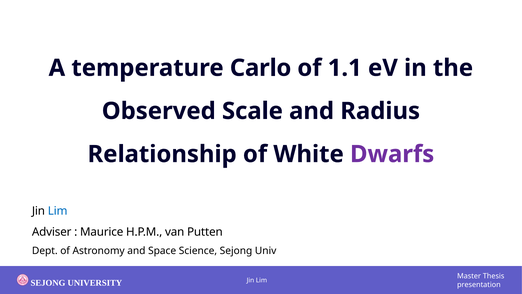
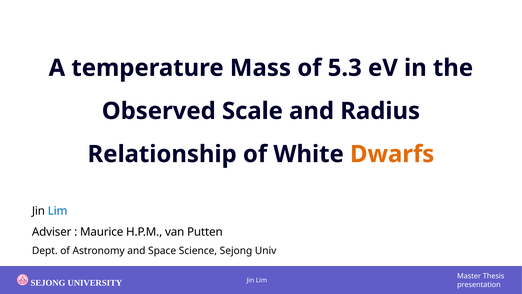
Carlo: Carlo -> Mass
1.1: 1.1 -> 5.3
Dwarfs colour: purple -> orange
